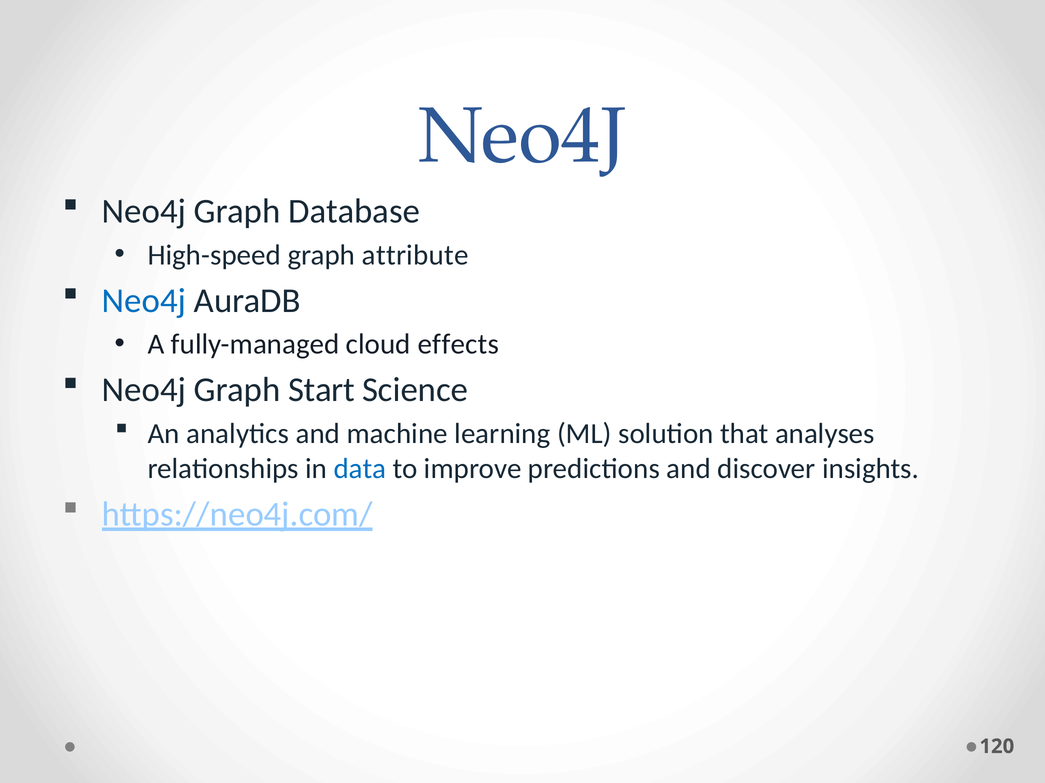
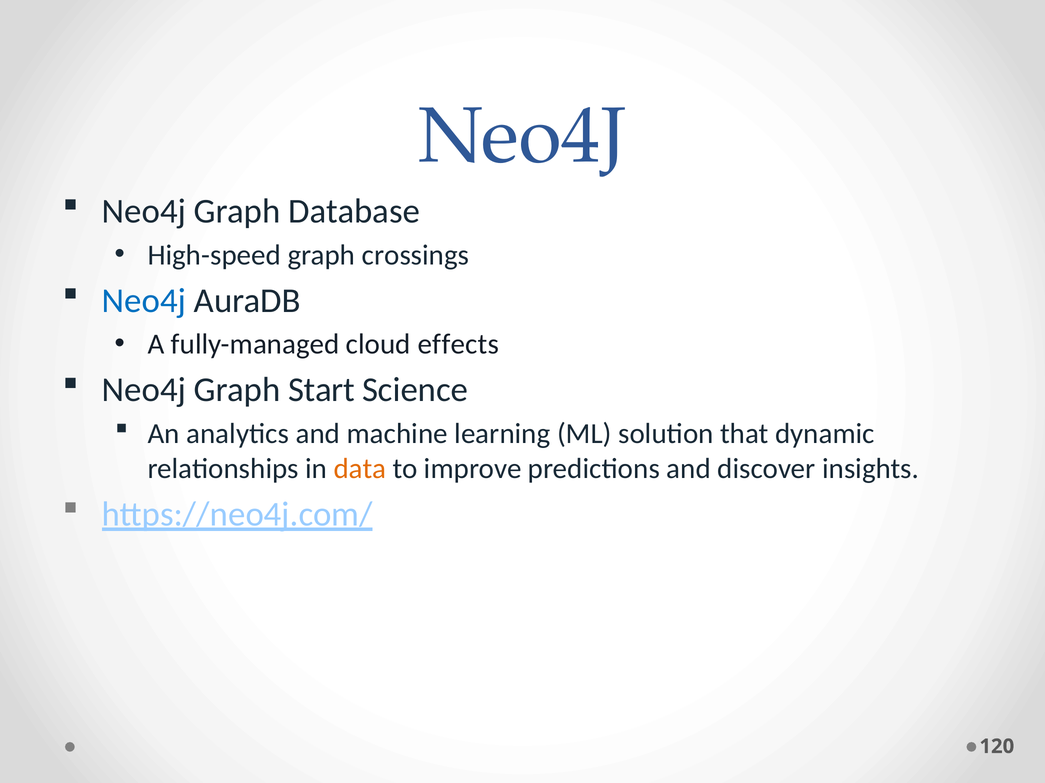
attribute: attribute -> crossings
analyses: analyses -> dynamic
data colour: blue -> orange
